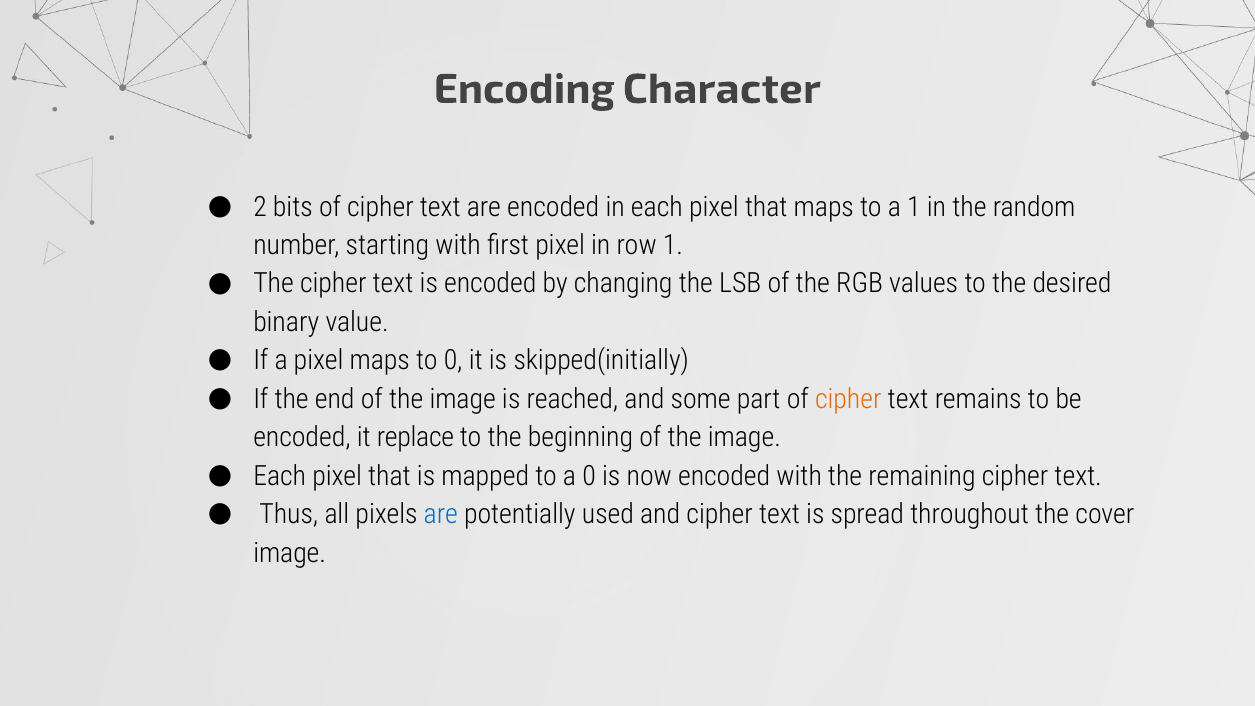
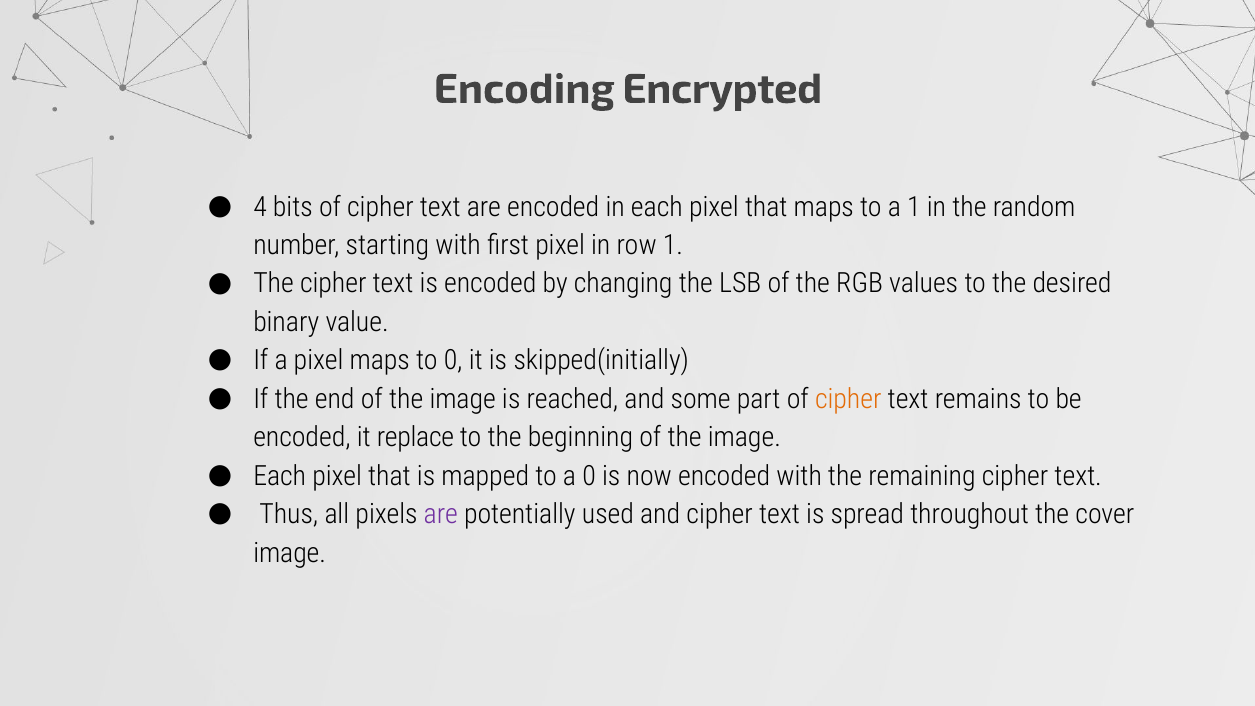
Character: Character -> Encrypted
2: 2 -> 4
are at (441, 514) colour: blue -> purple
